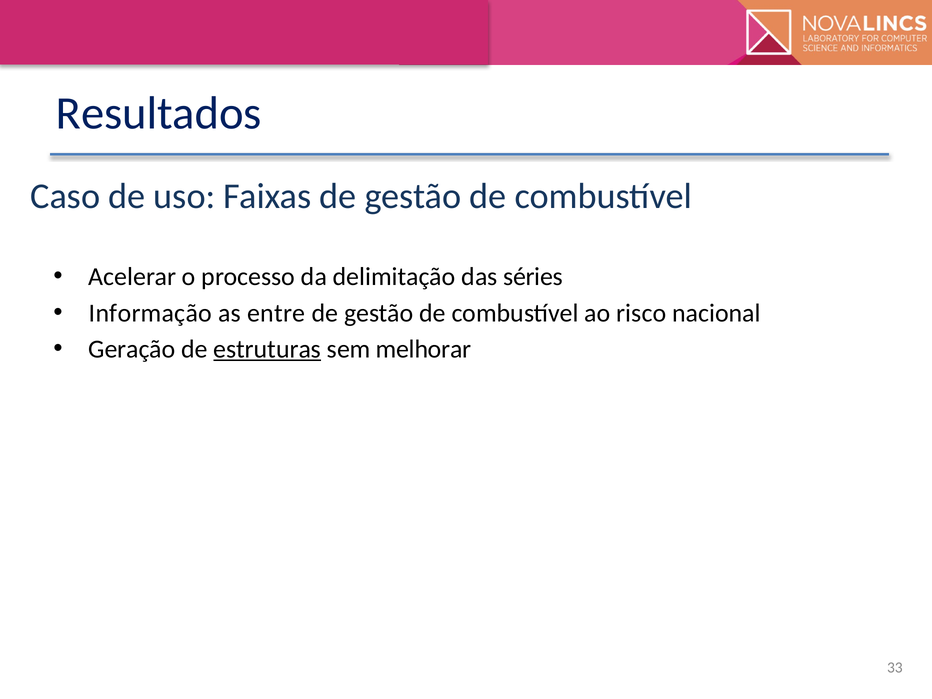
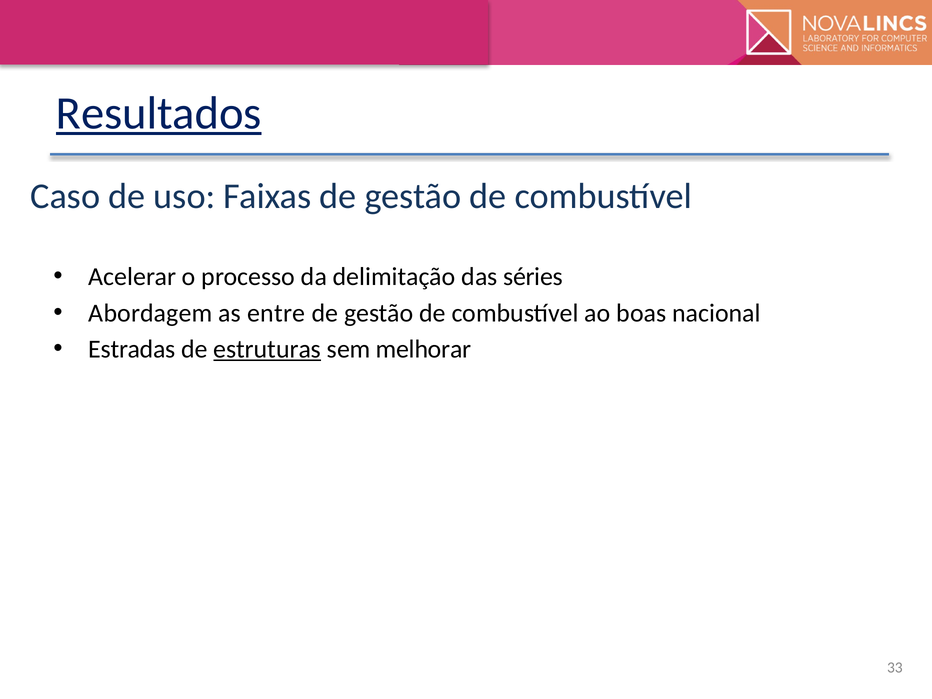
Resultados underline: none -> present
Informação: Informação -> Abordagem
risco: risco -> boas
Geração: Geração -> Estradas
